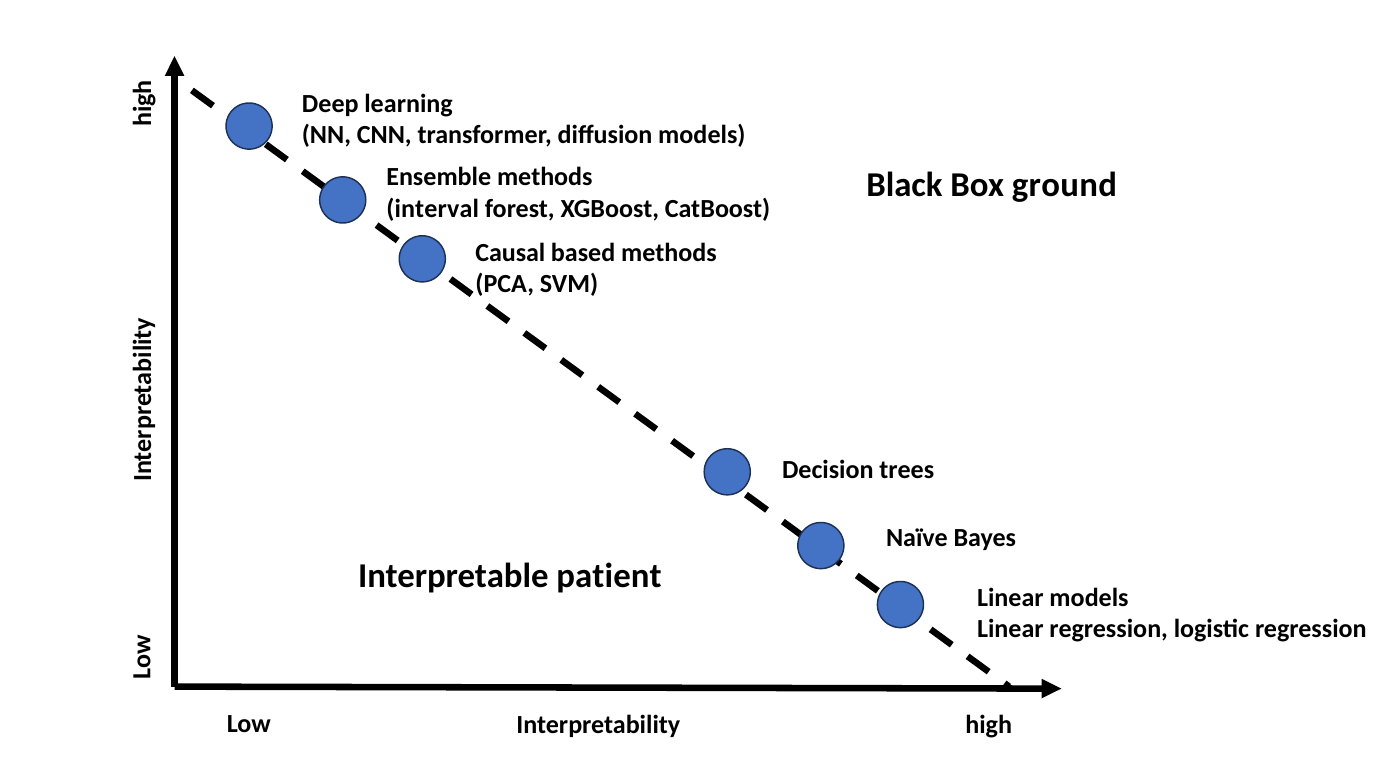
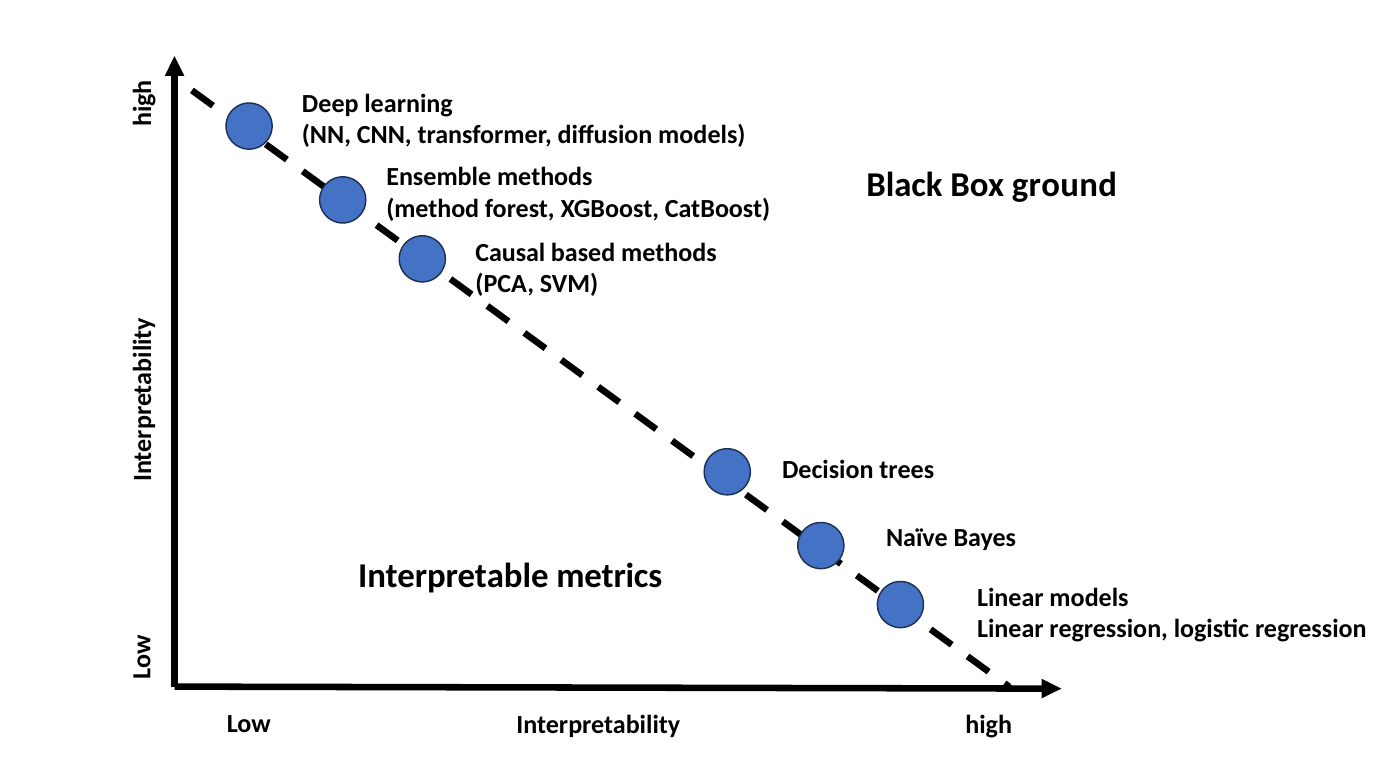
interval: interval -> method
patient: patient -> metrics
